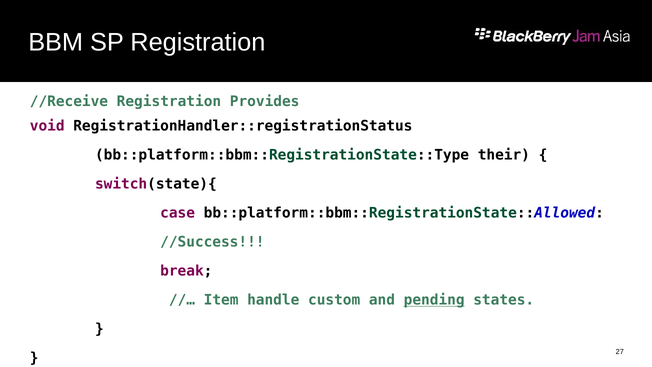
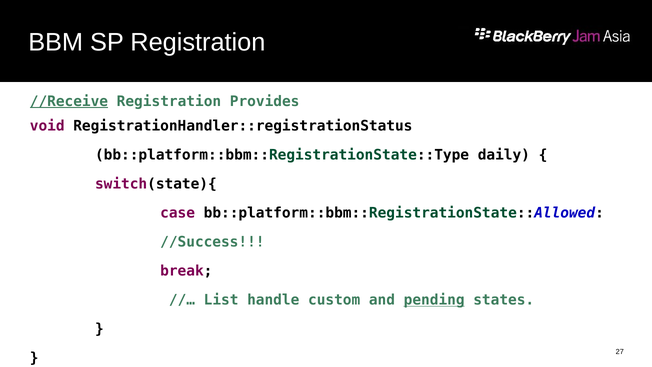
//Receive underline: none -> present
their: their -> daily
Item: Item -> List
